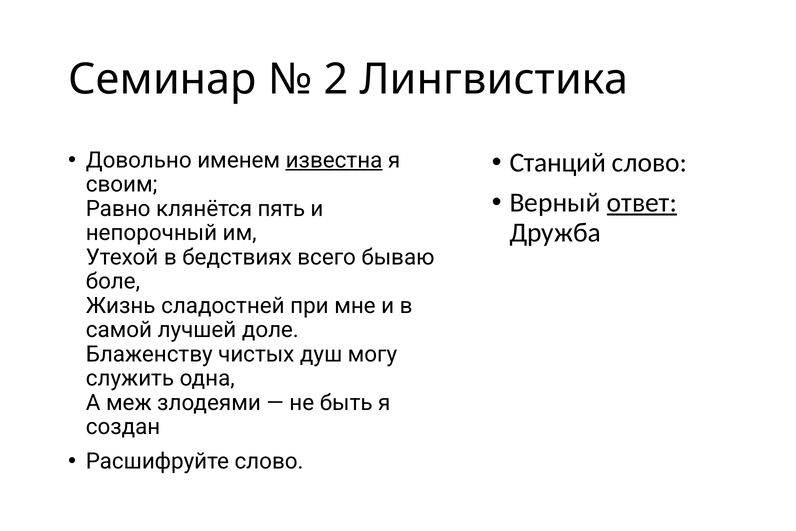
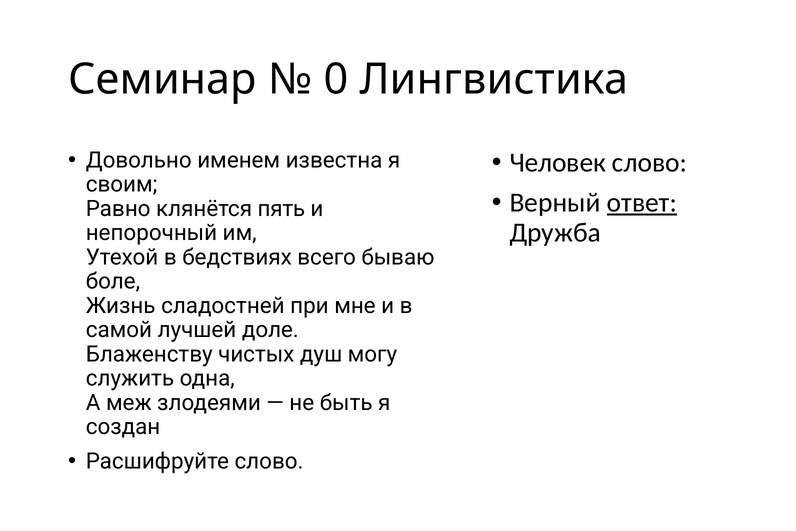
2: 2 -> 0
известна underline: present -> none
Станций: Станций -> Человек
